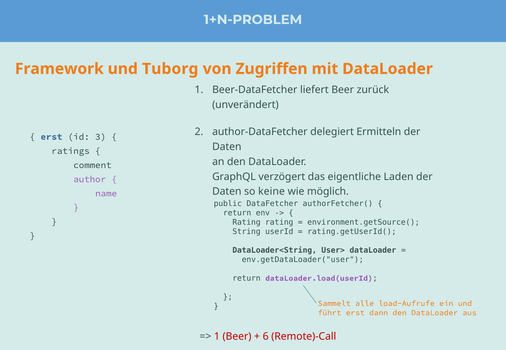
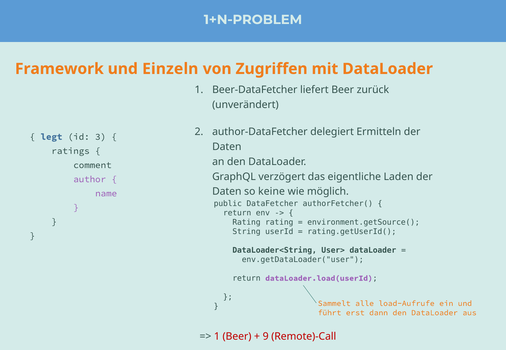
Tuborg: Tuborg -> Einzeln
erst at (51, 137): erst -> legt
6: 6 -> 9
